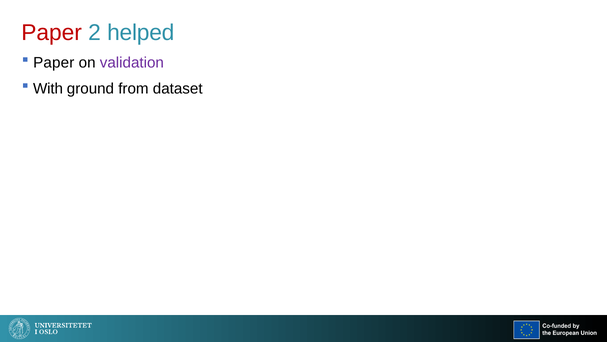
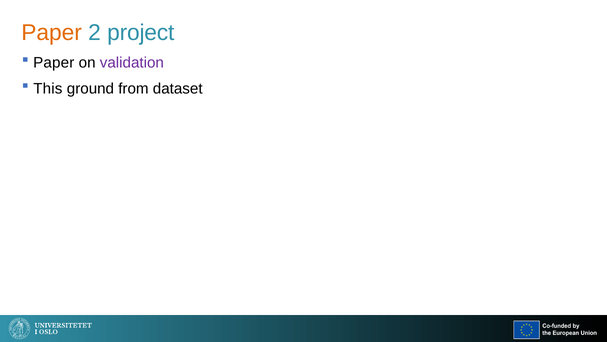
Paper at (52, 32) colour: red -> orange
helped: helped -> project
With: With -> This
